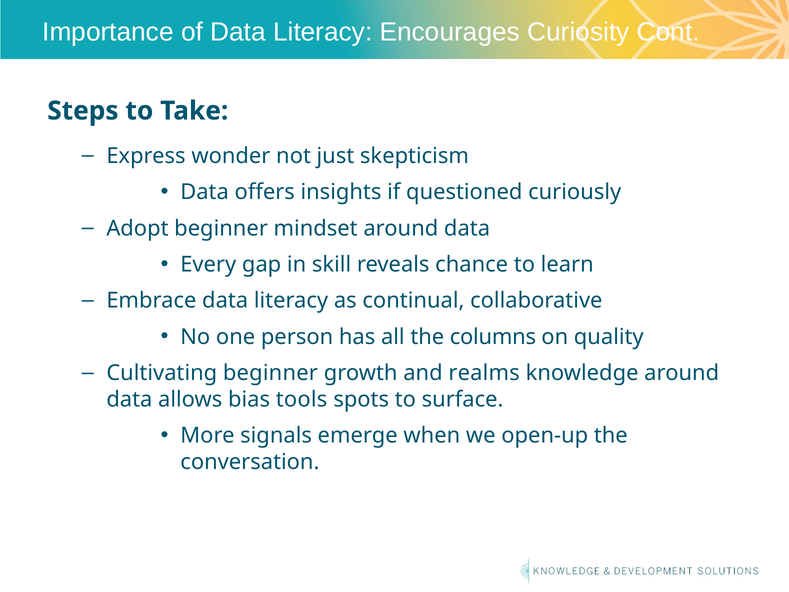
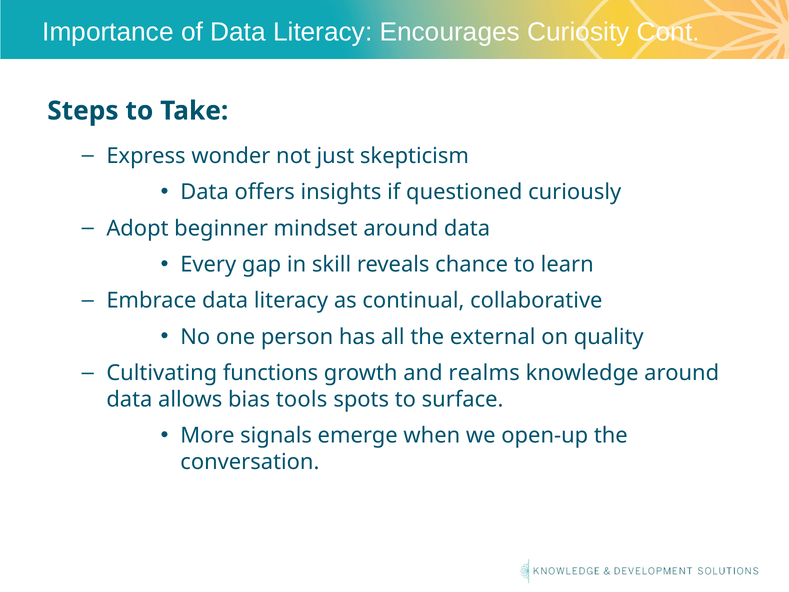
columns: columns -> external
Cultivating beginner: beginner -> functions
